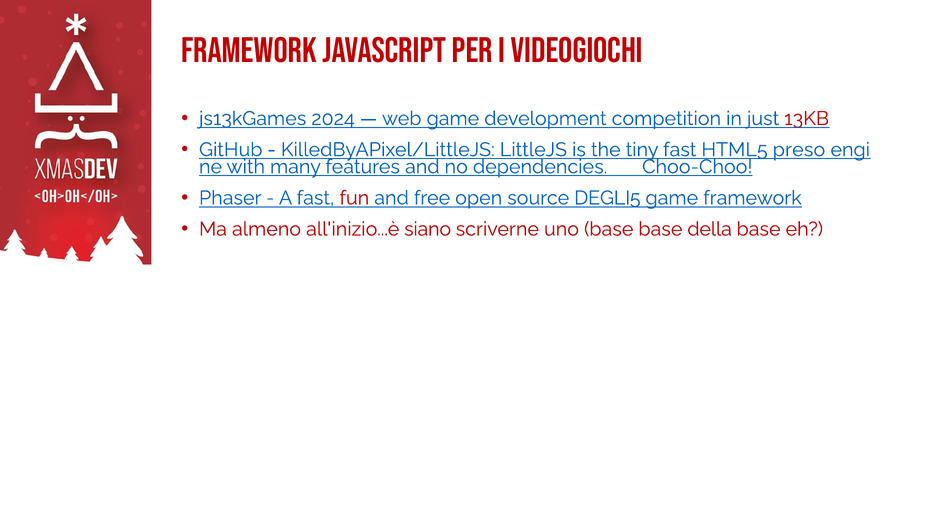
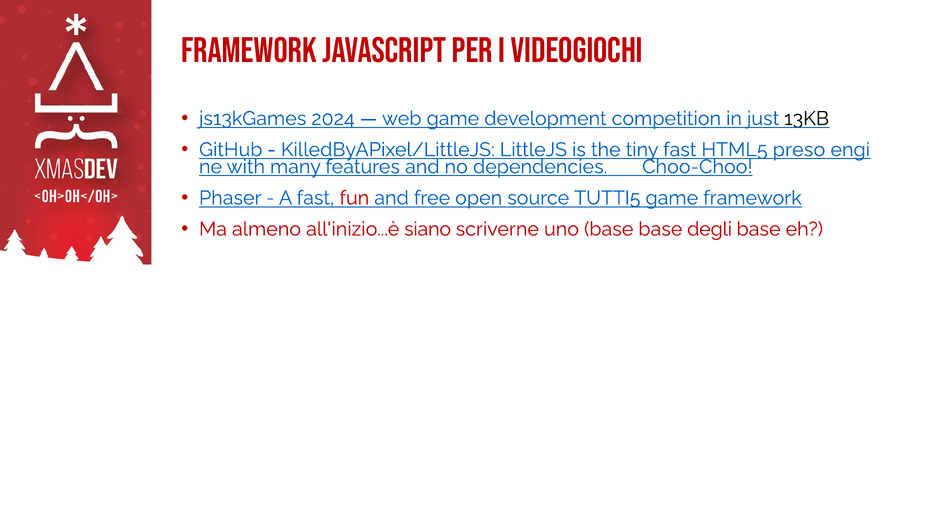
13KB colour: red -> black
DEGLI5: DEGLI5 -> TUTTI5
della: della -> degli
